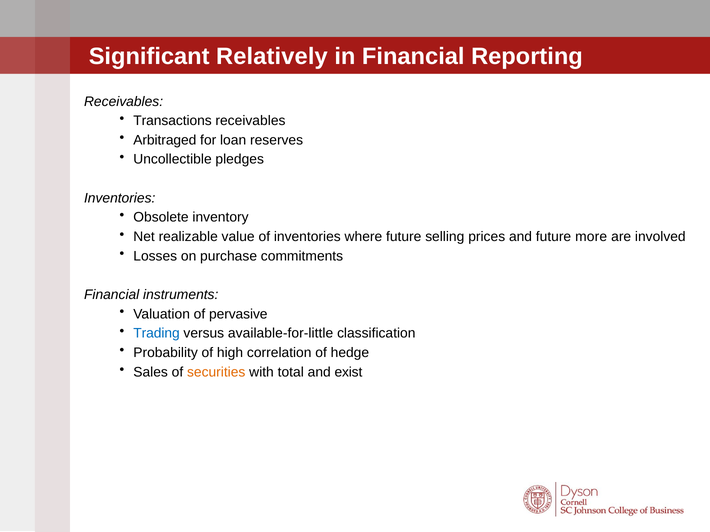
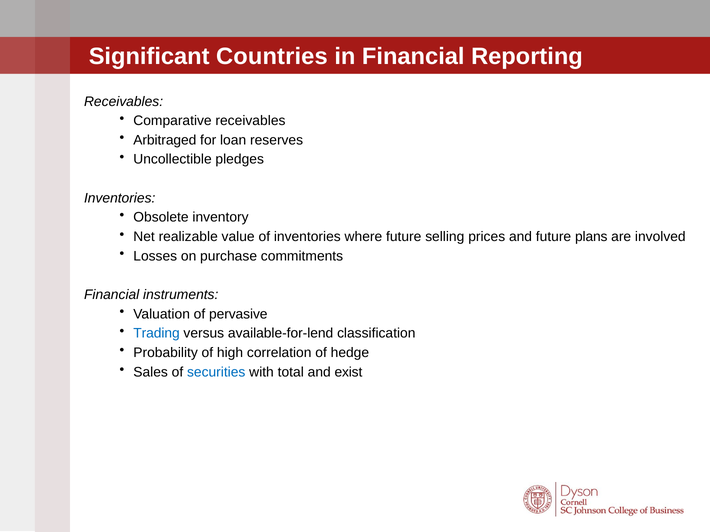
Relatively: Relatively -> Countries
Transactions: Transactions -> Comparative
more: more -> plans
available-for-little: available-for-little -> available-for-lend
securities colour: orange -> blue
